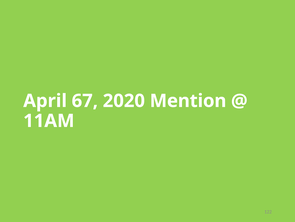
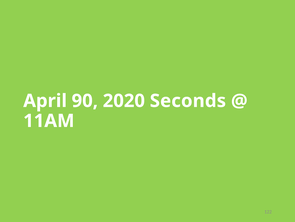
67: 67 -> 90
Mention: Mention -> Seconds
